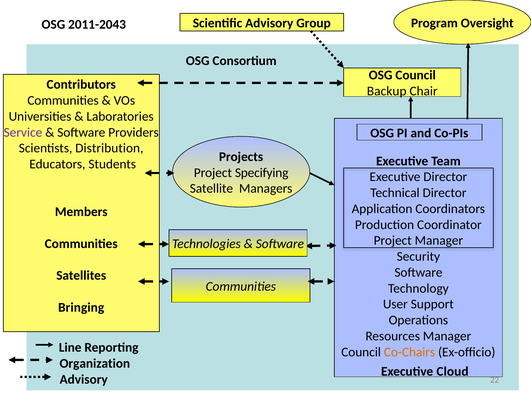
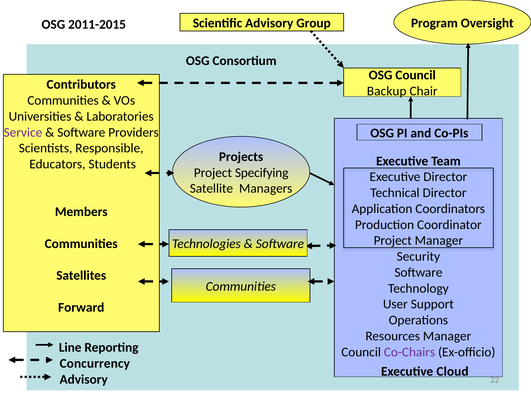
2011-2043: 2011-2043 -> 2011-2015
Distribution: Distribution -> Responsible
Bringing: Bringing -> Forward
Co-Chairs colour: orange -> purple
Organization: Organization -> Concurrency
